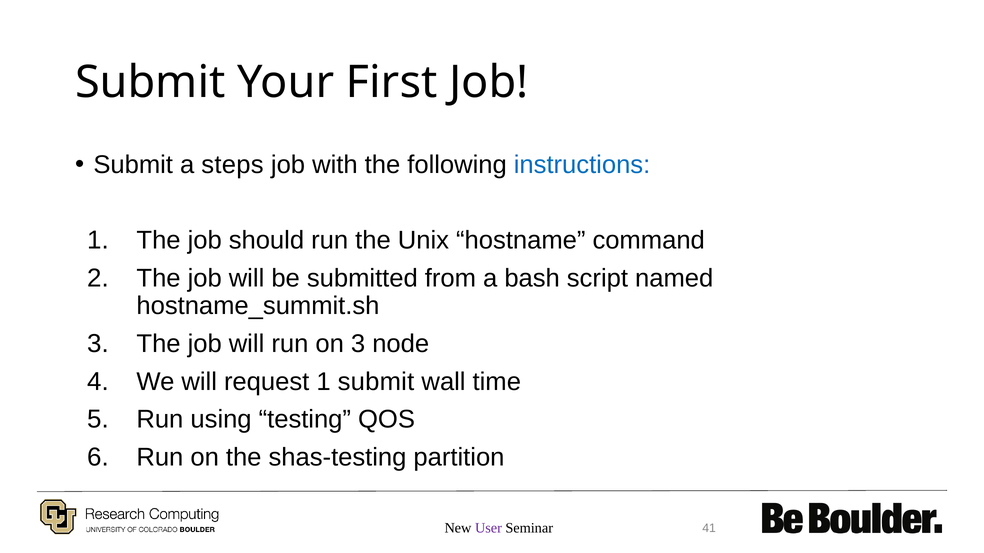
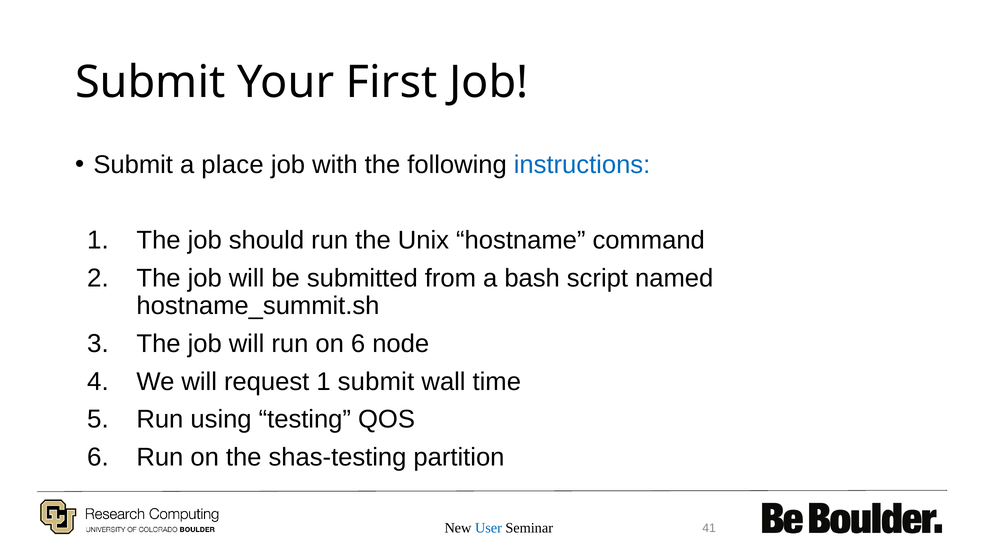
steps: steps -> place
on 3: 3 -> 6
User colour: purple -> blue
